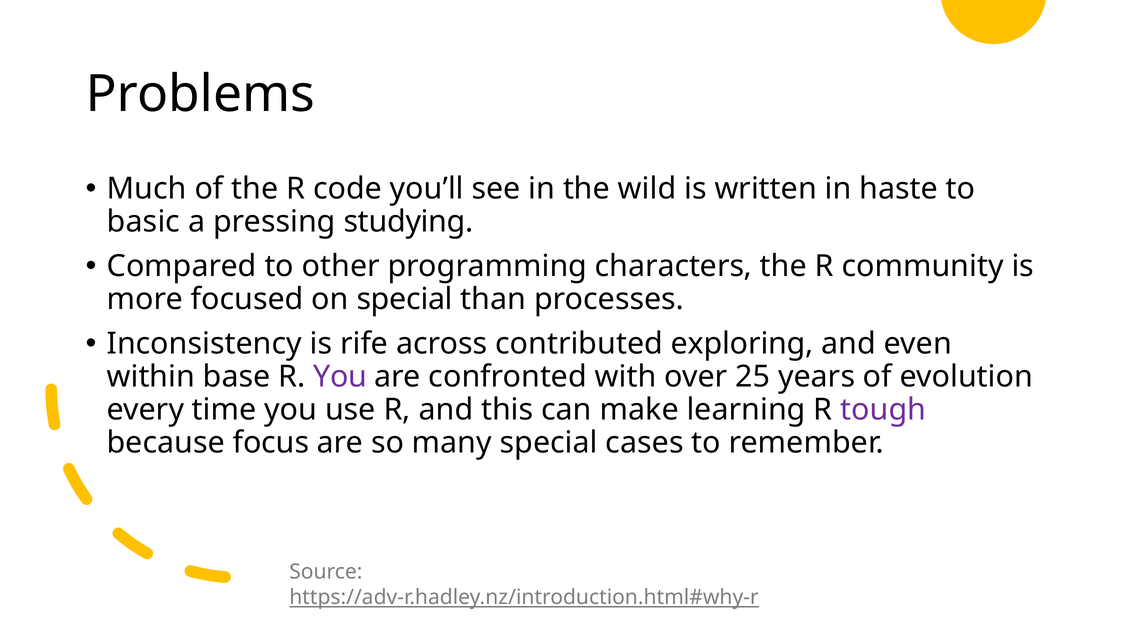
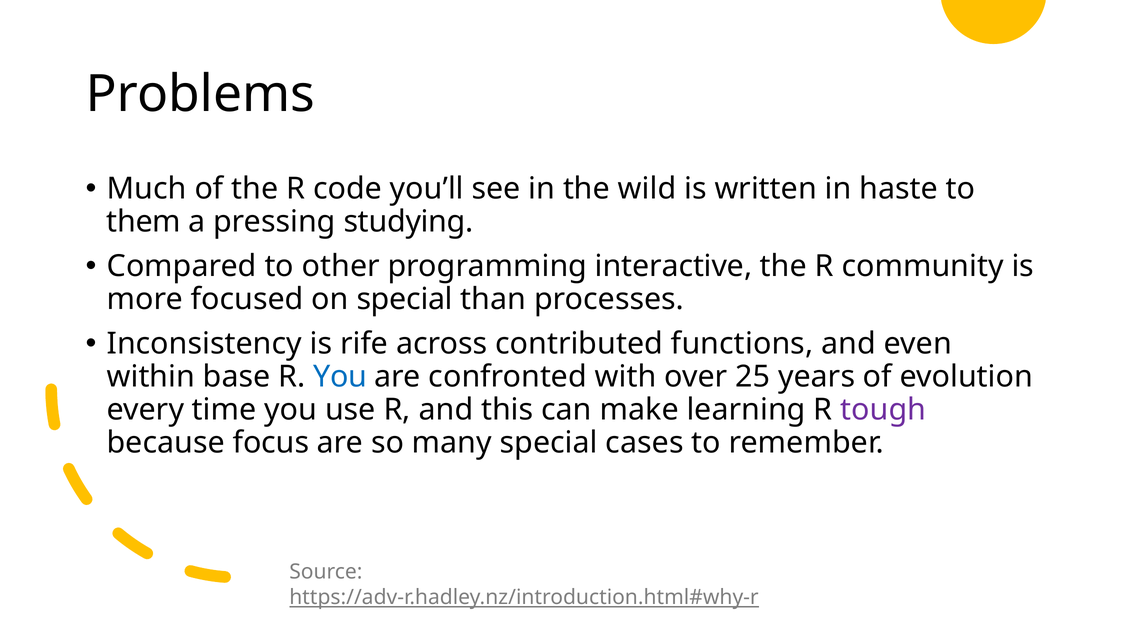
basic: basic -> them
characters: characters -> interactive
exploring: exploring -> functions
You at (340, 377) colour: purple -> blue
